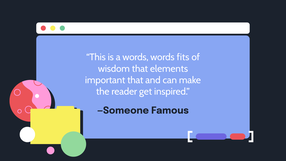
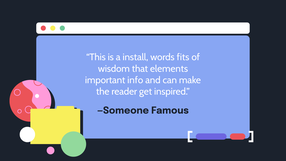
a words: words -> install
important that: that -> info
